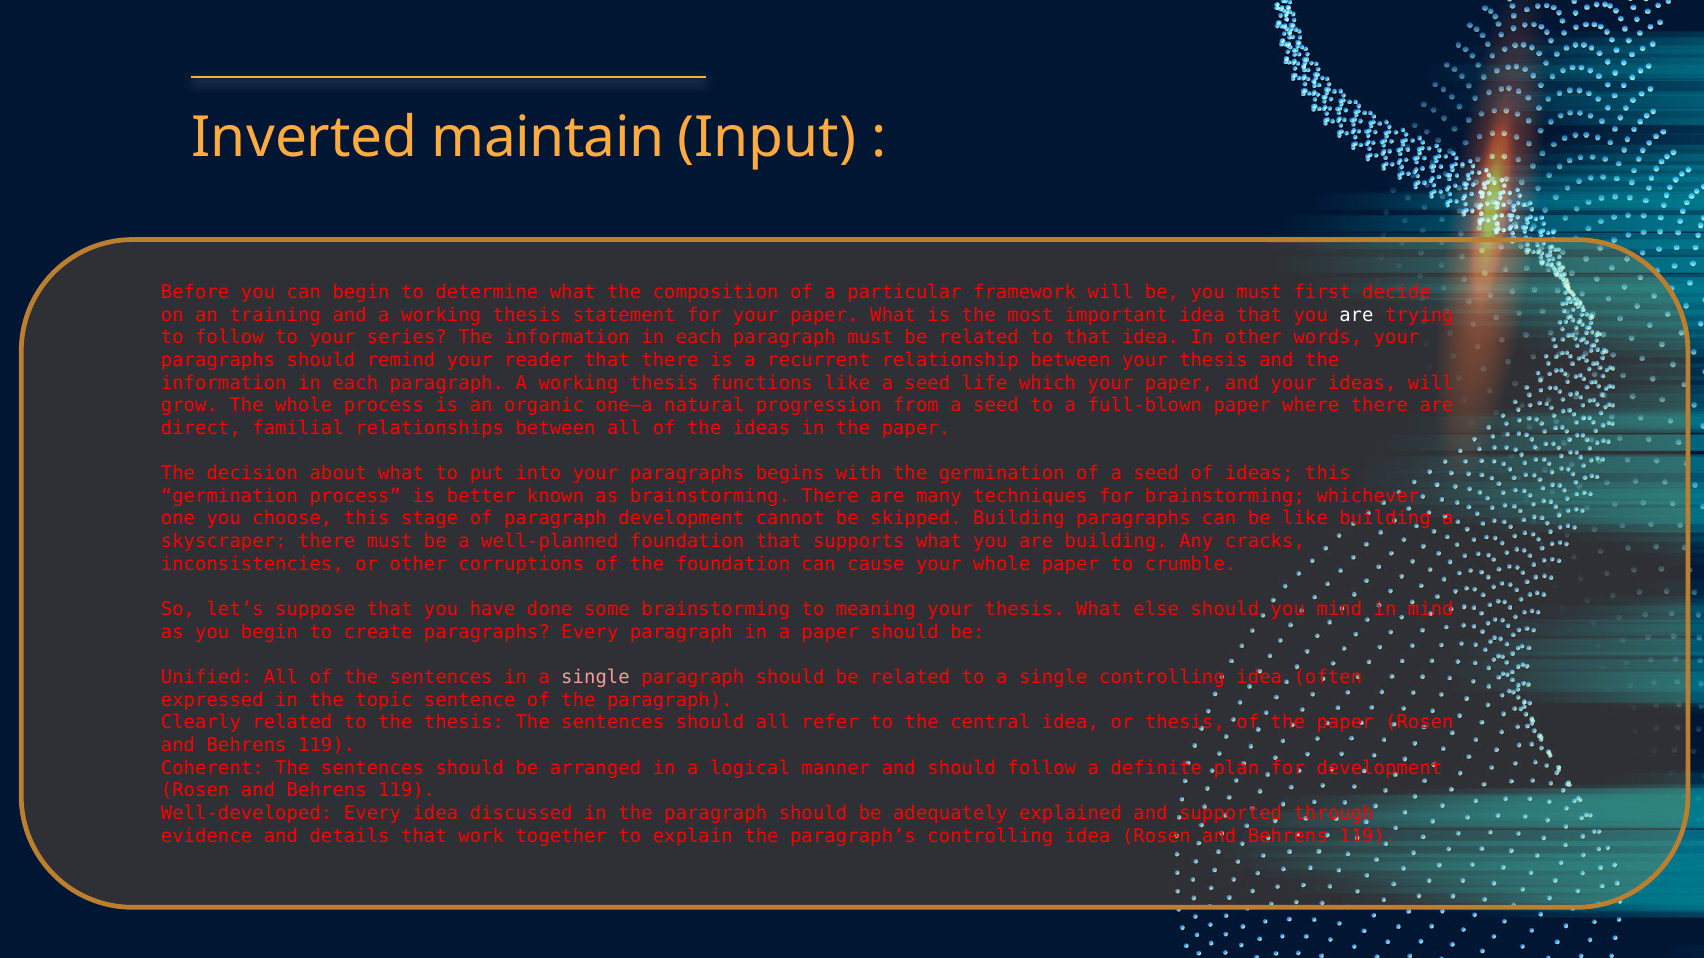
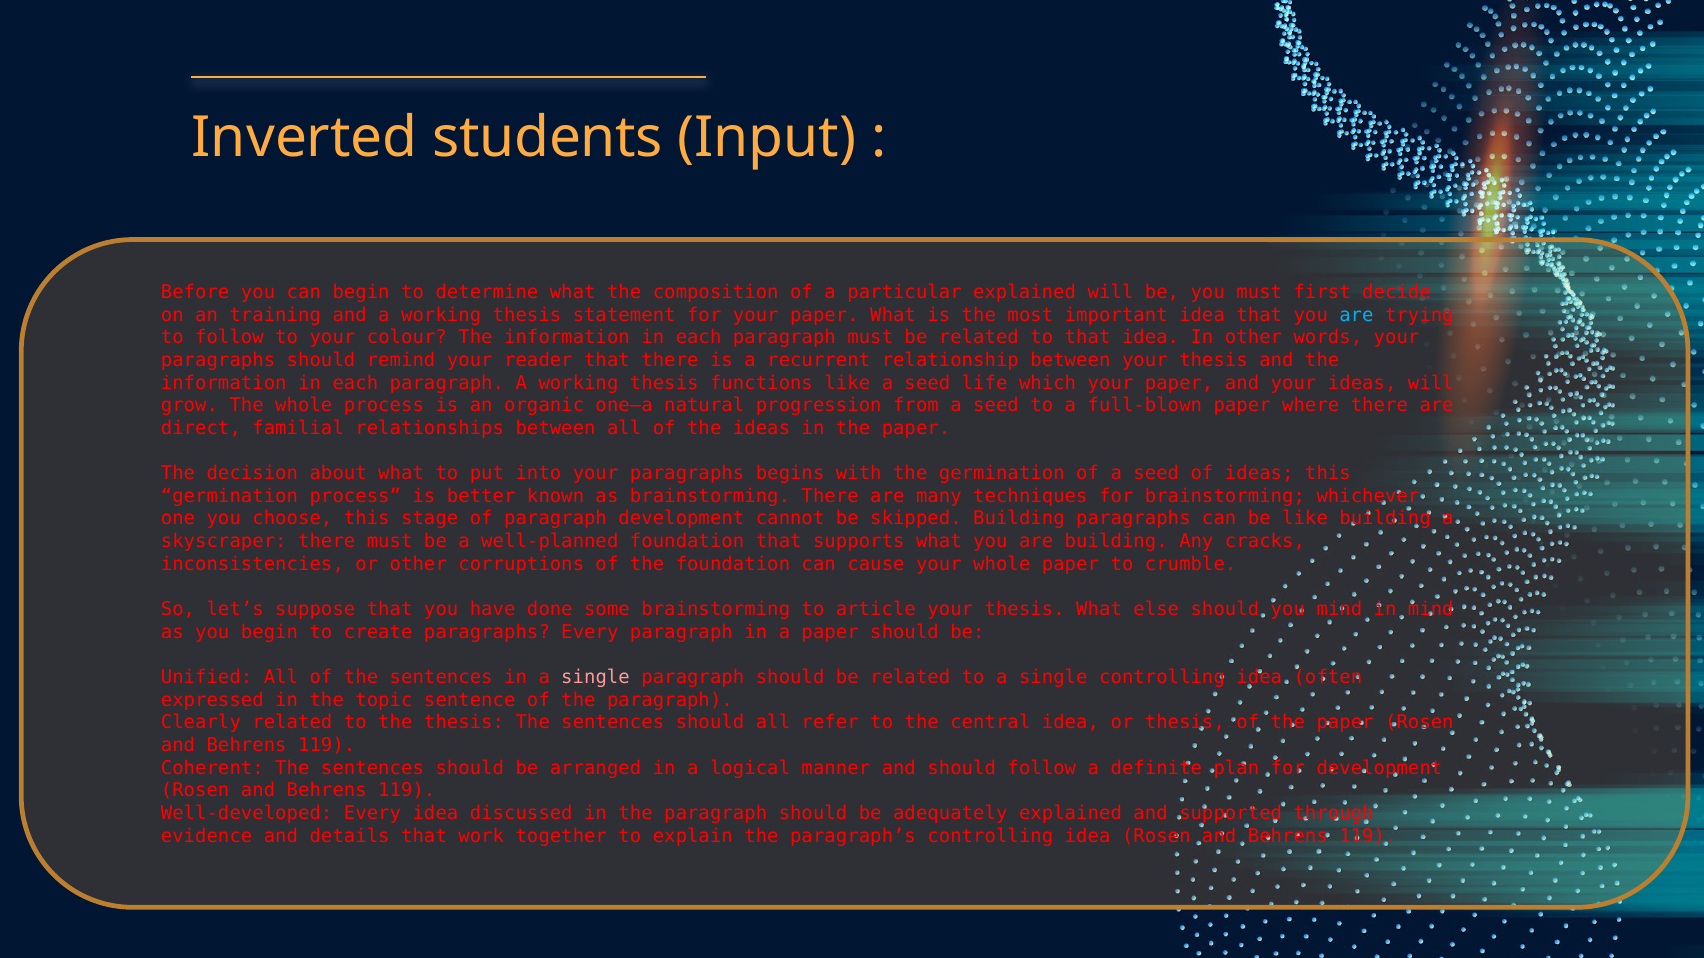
maintain: maintain -> students
particular framework: framework -> explained
are at (1356, 315) colour: white -> light blue
series: series -> colour
meaning: meaning -> article
